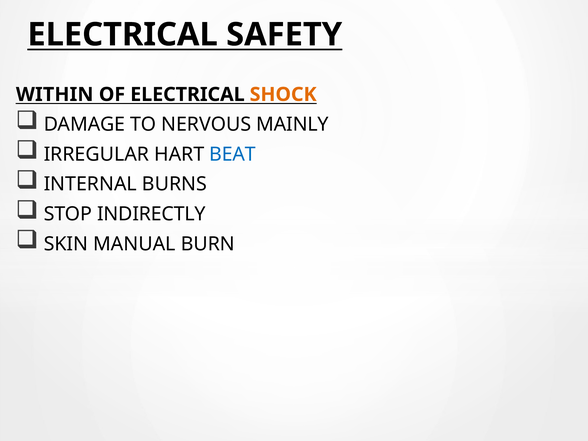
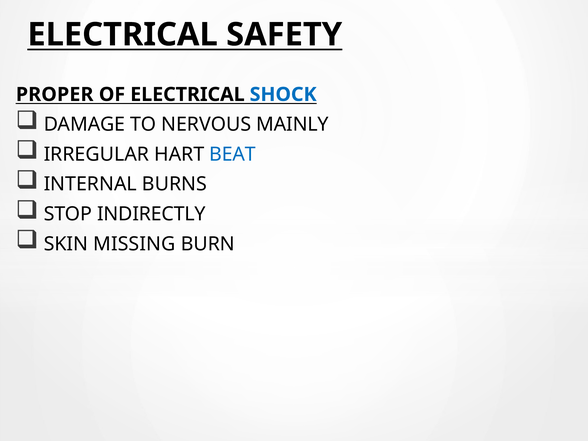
WITHIN: WITHIN -> PROPER
SHOCK colour: orange -> blue
MANUAL: MANUAL -> MISSING
